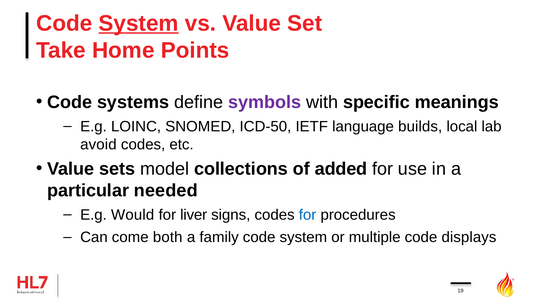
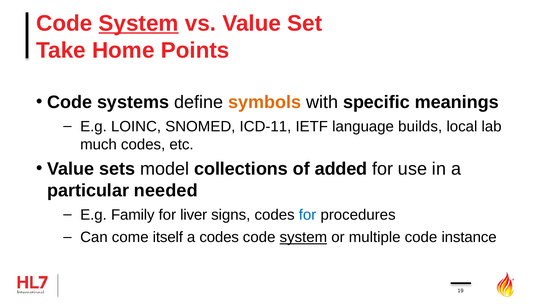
symbols colour: purple -> orange
ICD-50: ICD-50 -> ICD-11
avoid: avoid -> much
Would: Would -> Family
both: both -> itself
a family: family -> codes
system at (303, 237) underline: none -> present
displays: displays -> instance
